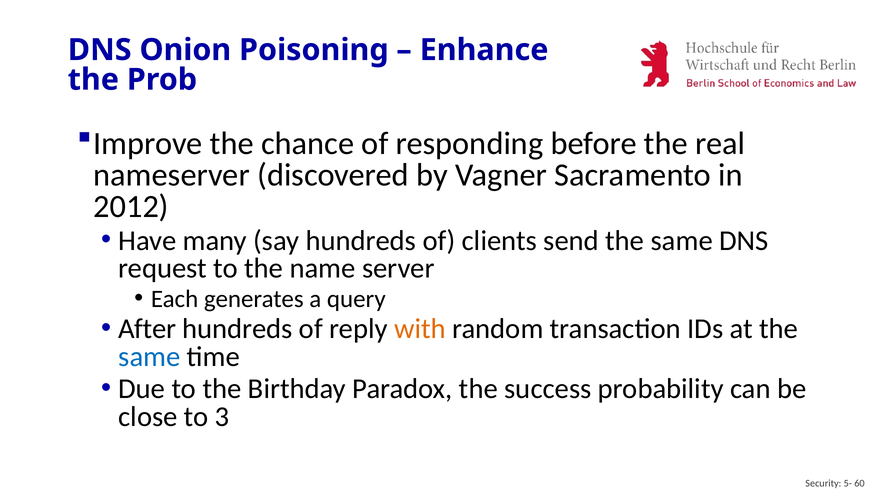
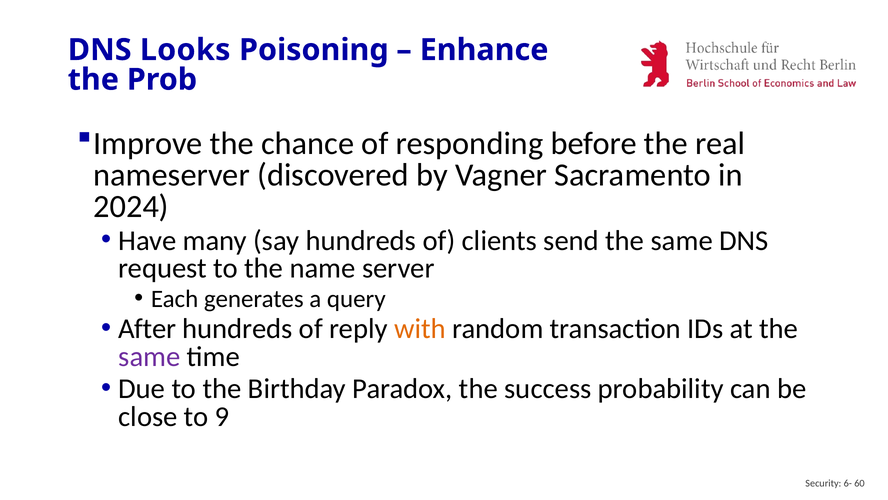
Onion: Onion -> Looks
2012: 2012 -> 2024
same at (149, 357) colour: blue -> purple
3: 3 -> 9
5-: 5- -> 6-
